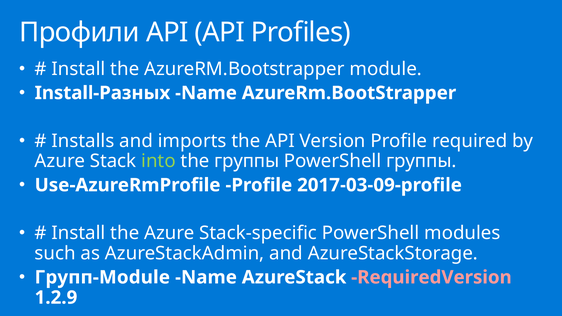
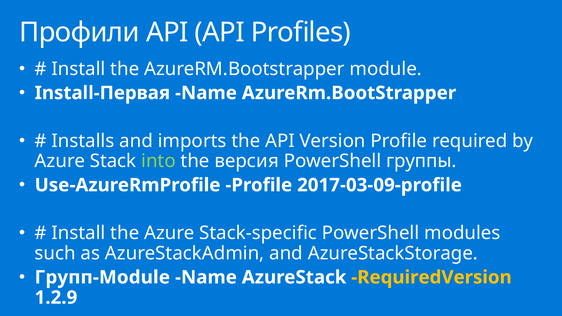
Install-Разных: Install-Разных -> Install-Первая
the группы: группы -> версия
RequiredVersion colour: pink -> yellow
